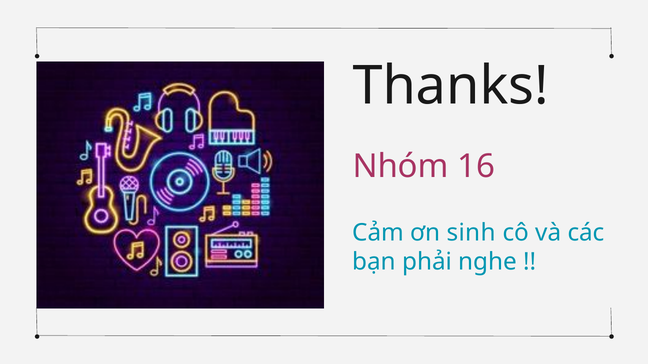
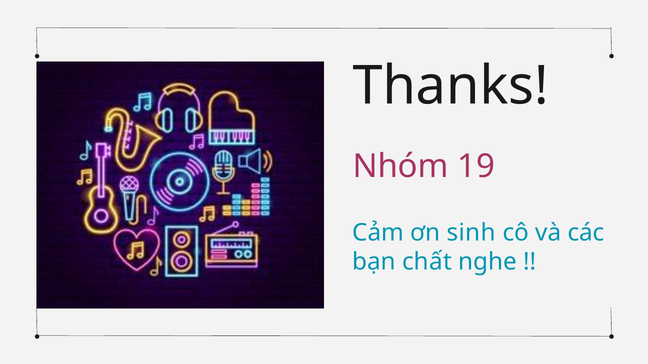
16: 16 -> 19
phải: phải -> chất
